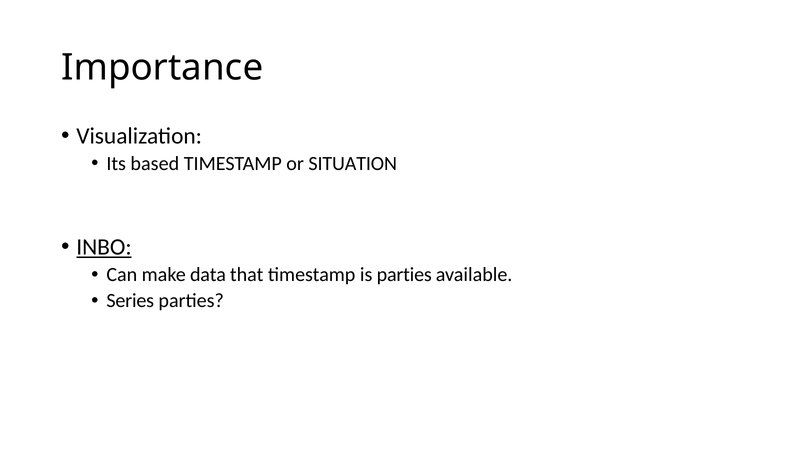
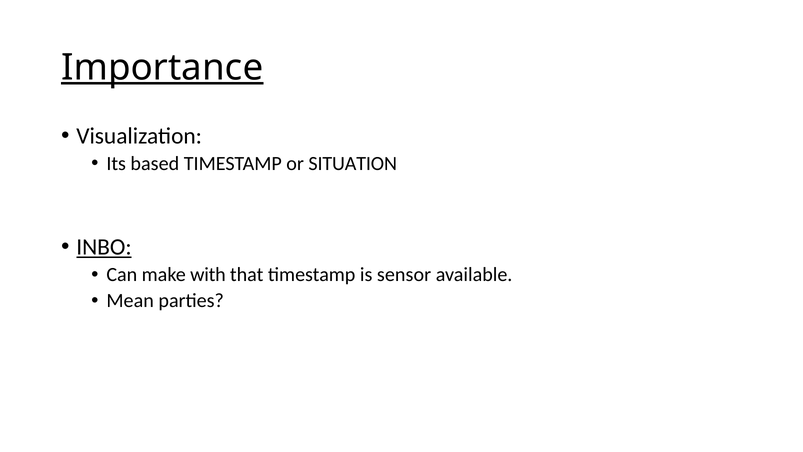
Importance underline: none -> present
data: data -> with
is parties: parties -> sensor
Series: Series -> Mean
